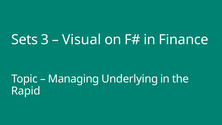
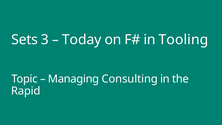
Visual: Visual -> Today
Finance: Finance -> Tooling
Underlying: Underlying -> Consulting
